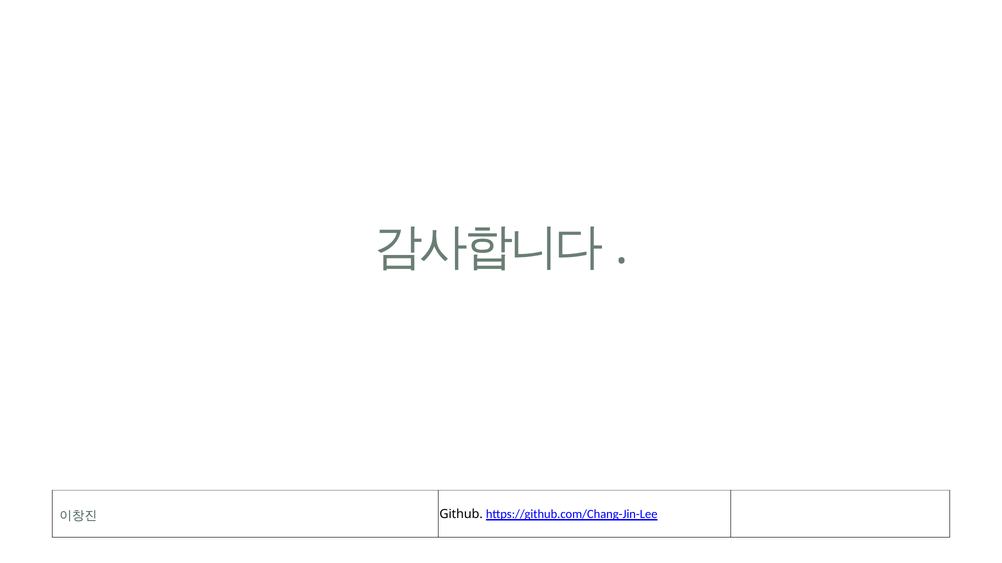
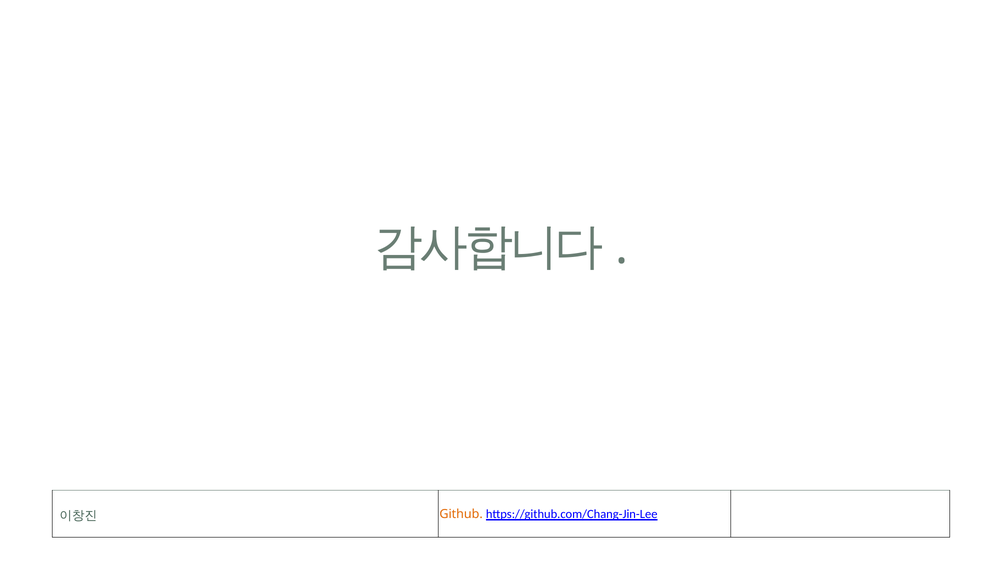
Github colour: black -> orange
